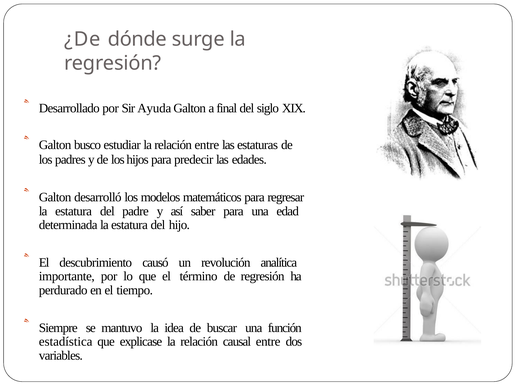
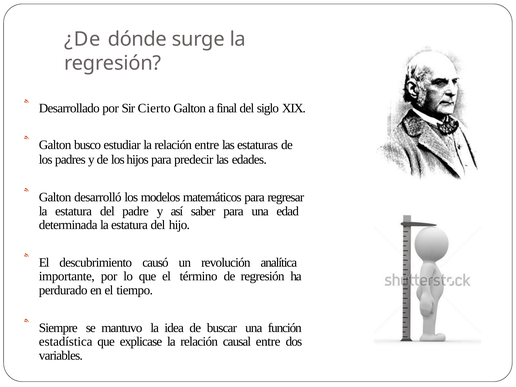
Ayuda: Ayuda -> Cierto
